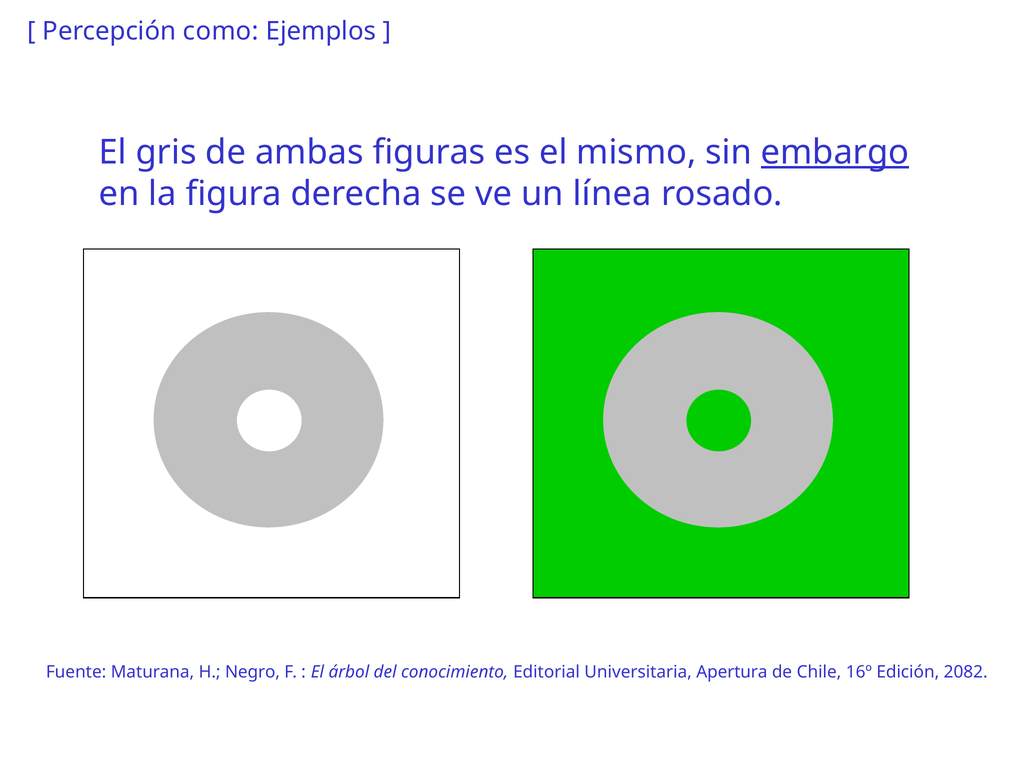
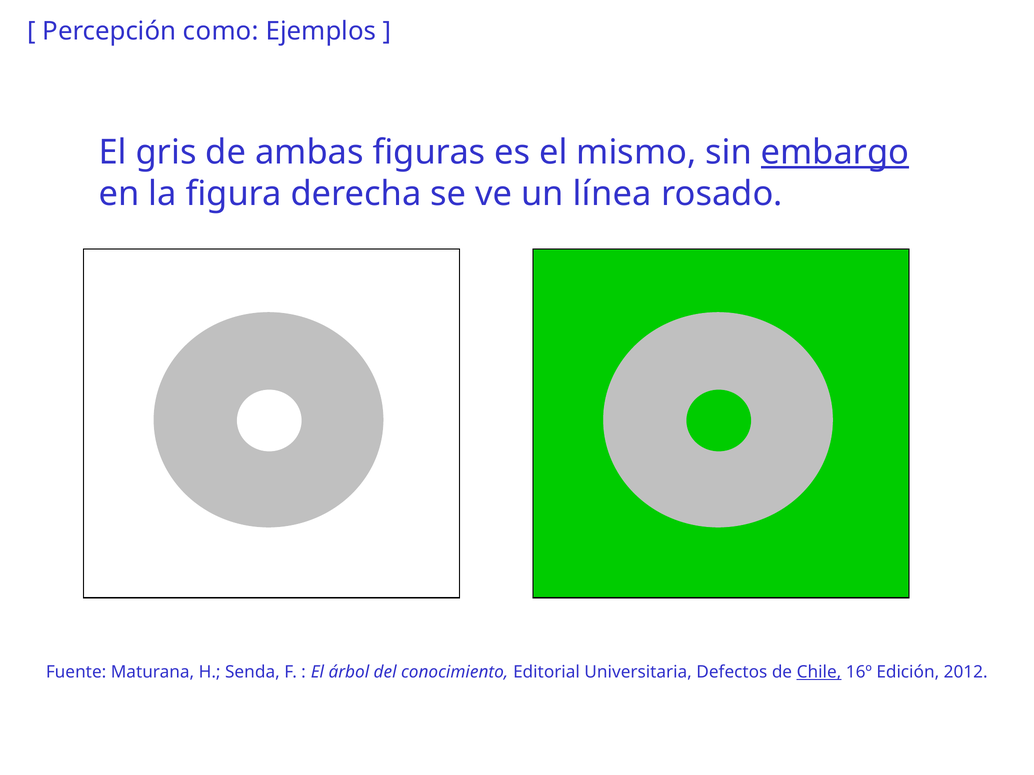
Negro: Negro -> Senda
Apertura: Apertura -> Defectos
Chile underline: none -> present
2082: 2082 -> 2012
